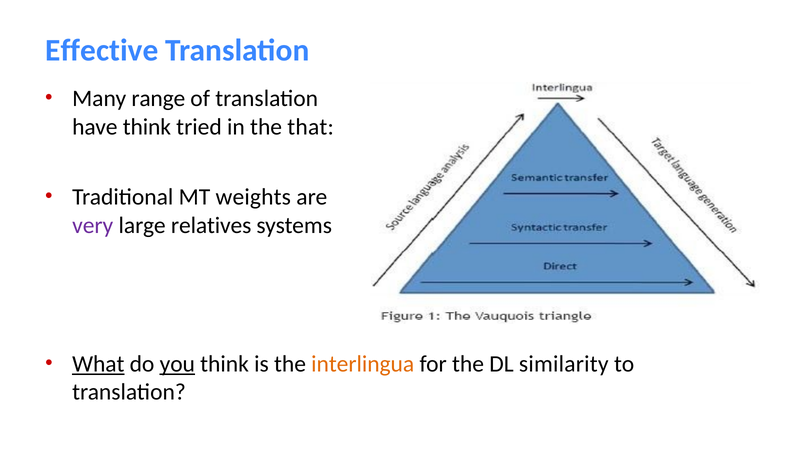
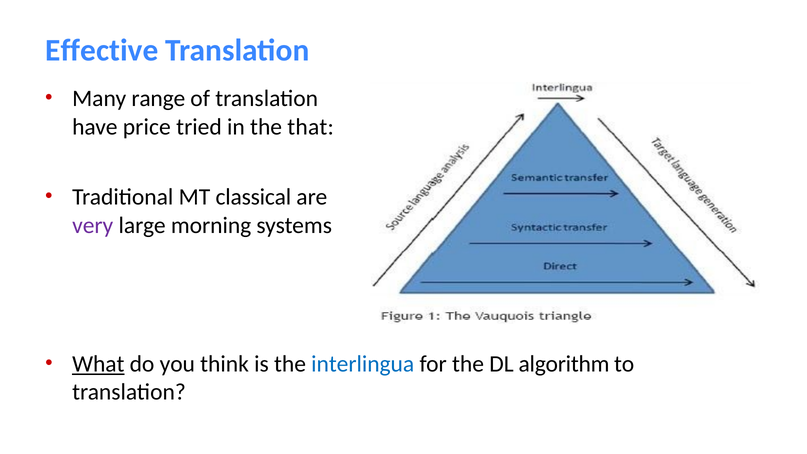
have think: think -> price
weights: weights -> classical
relatives: relatives -> morning
you underline: present -> none
interlingua colour: orange -> blue
similarity: similarity -> algorithm
